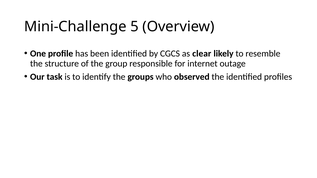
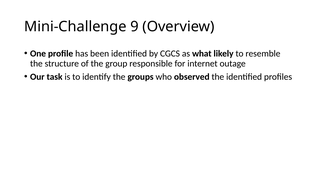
5: 5 -> 9
clear: clear -> what
